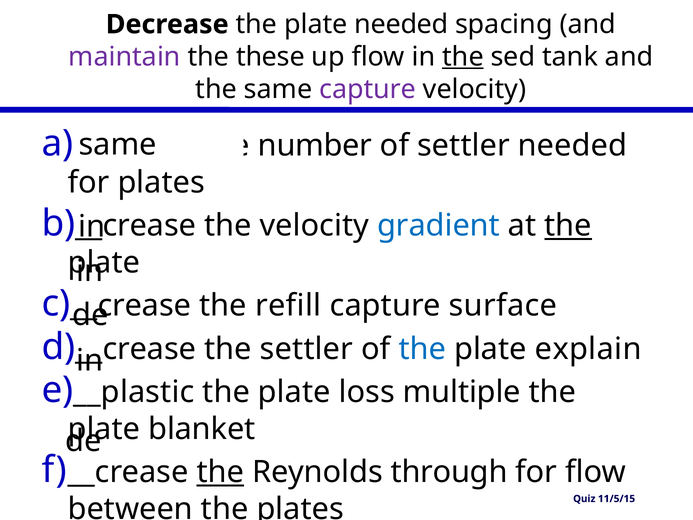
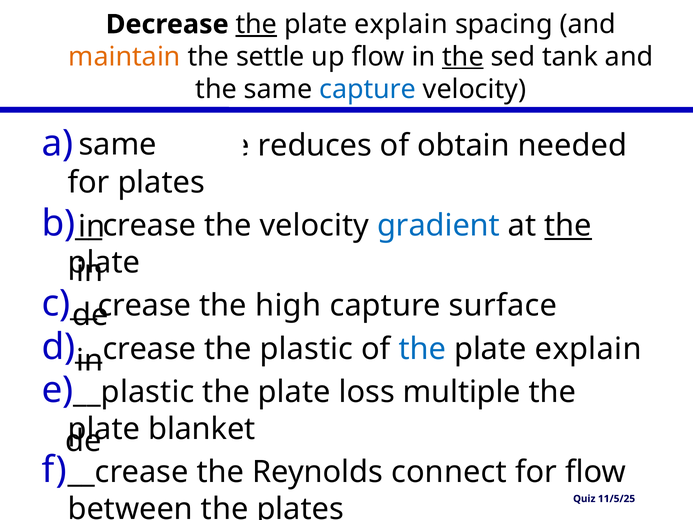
the at (256, 24) underline: none -> present
needed at (401, 24): needed -> explain
maintain colour: purple -> orange
these: these -> settle
capture at (368, 89) colour: purple -> blue
number: number -> reduces
of settler: settler -> obtain
refill: refill -> high
the settler: settler -> plastic
the at (220, 472) underline: present -> none
through: through -> connect
11/5/15: 11/5/15 -> 11/5/25
